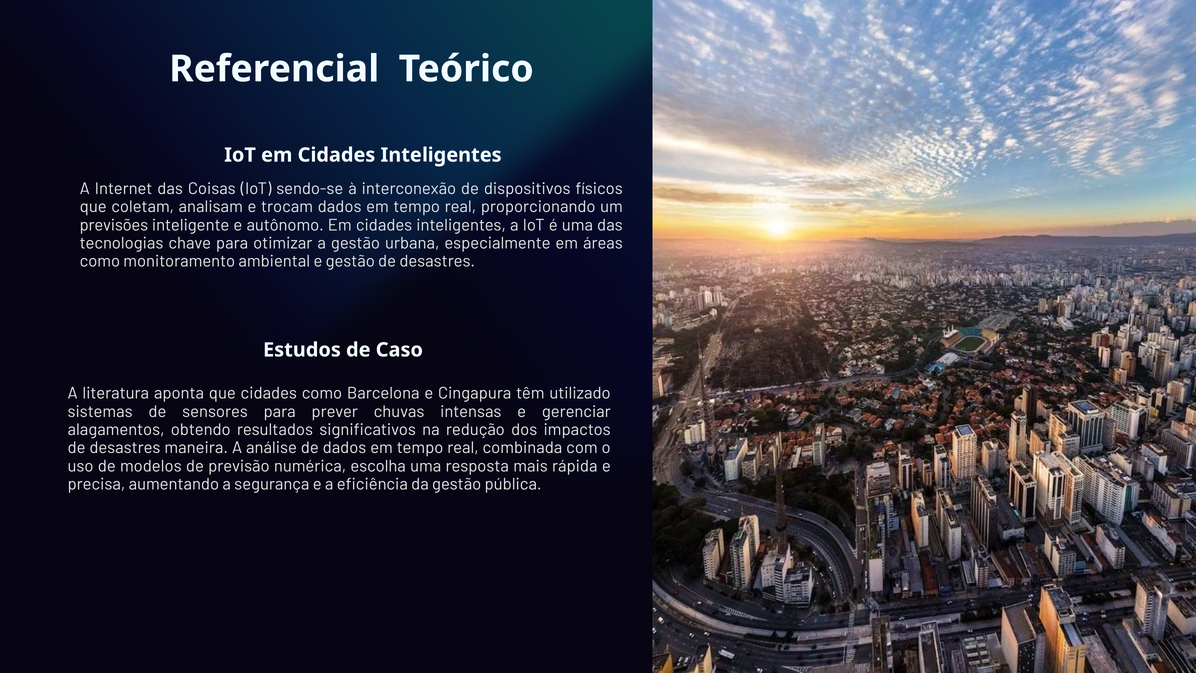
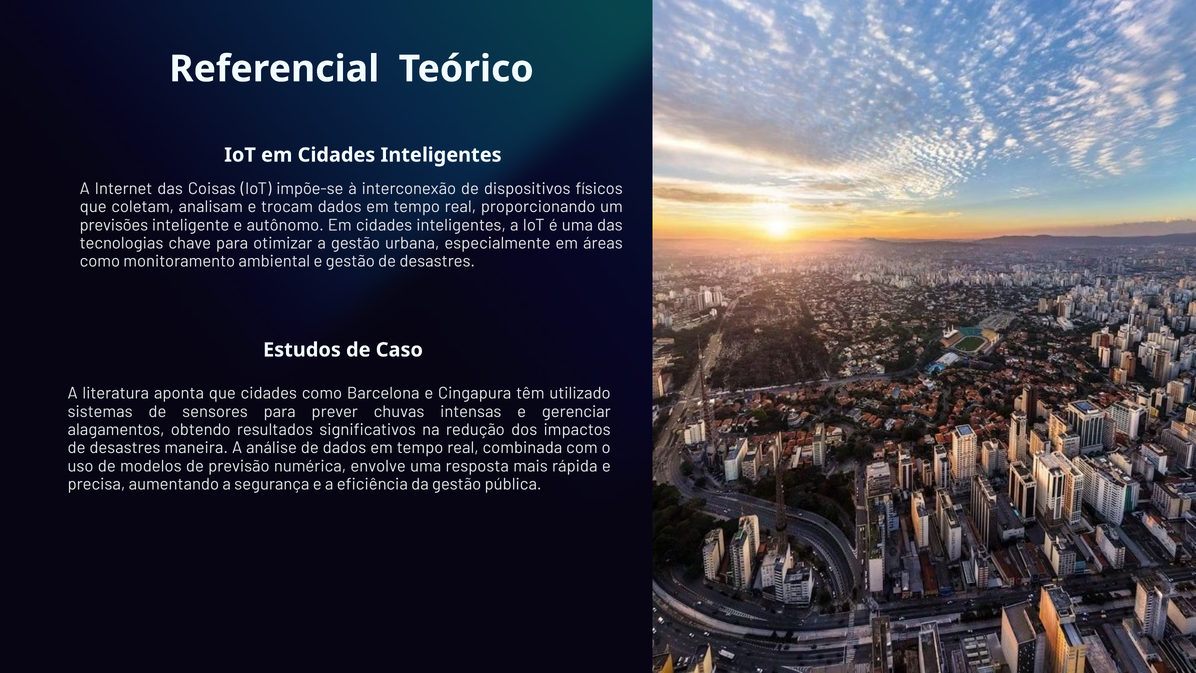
sendo-se: sendo-se -> impõe-se
escolha: escolha -> envolve
